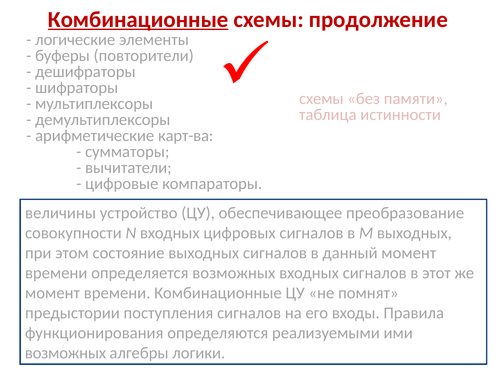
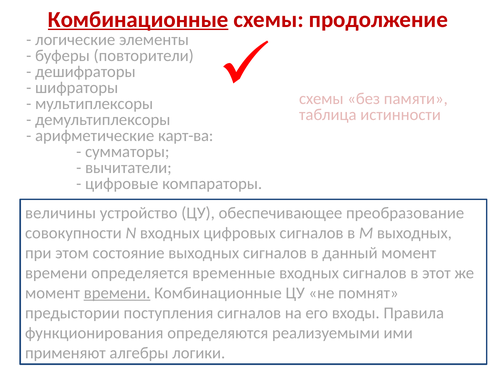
определяется возможных: возможных -> временные
времени at (117, 293) underline: none -> present
возможных at (65, 353): возможных -> применяют
